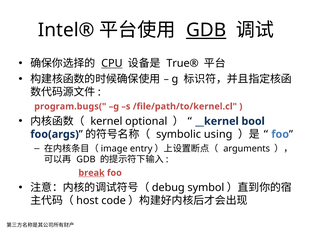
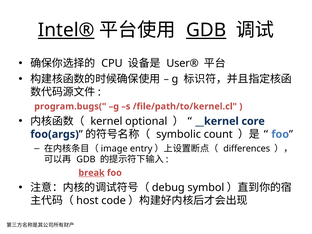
Intel® underline: none -> present
CPU underline: present -> none
True®: True® -> User®
bool: bool -> core
using: using -> count
arguments: arguments -> differences
